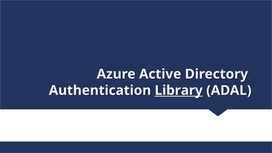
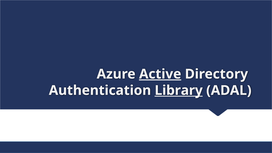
Active underline: none -> present
